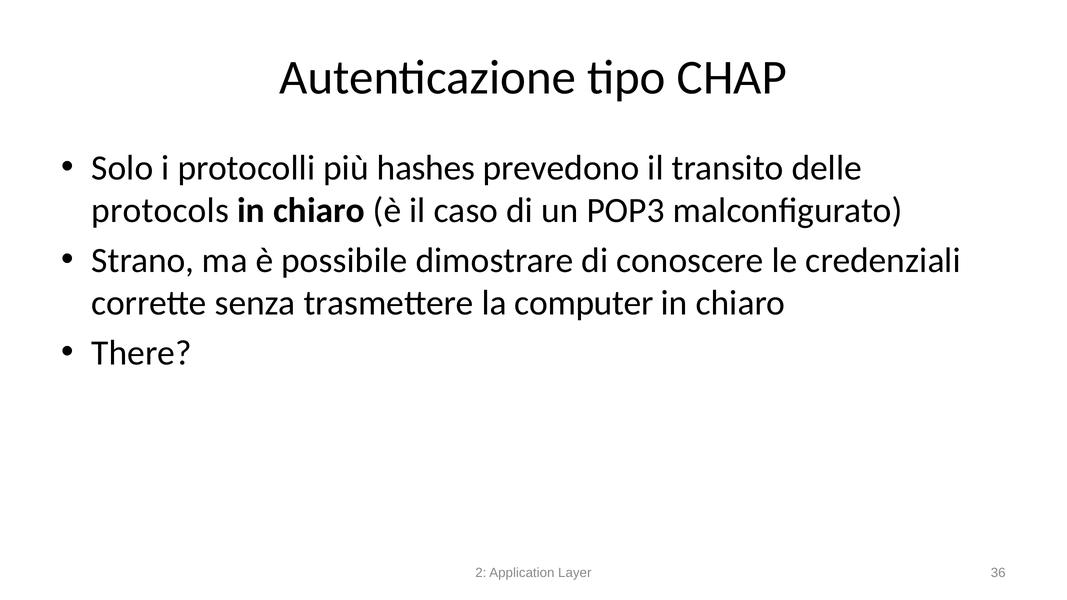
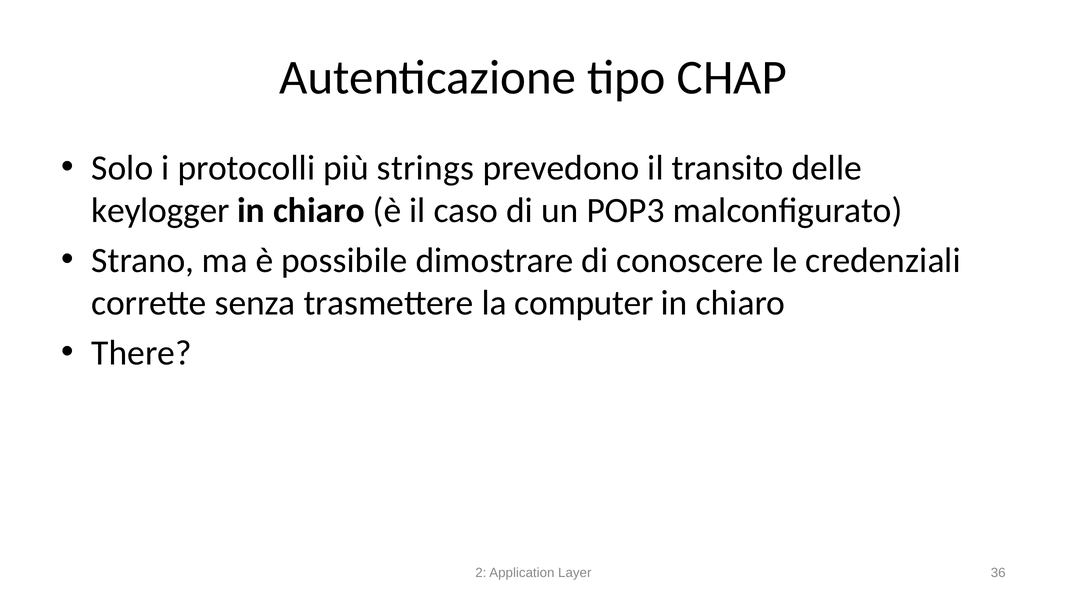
hashes: hashes -> strings
protocols: protocols -> keylogger
